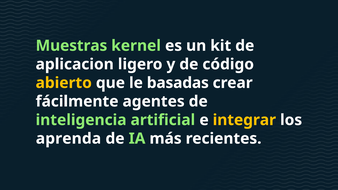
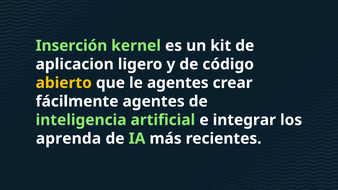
Muestras: Muestras -> Inserción
le basadas: basadas -> agentes
integrar colour: yellow -> white
